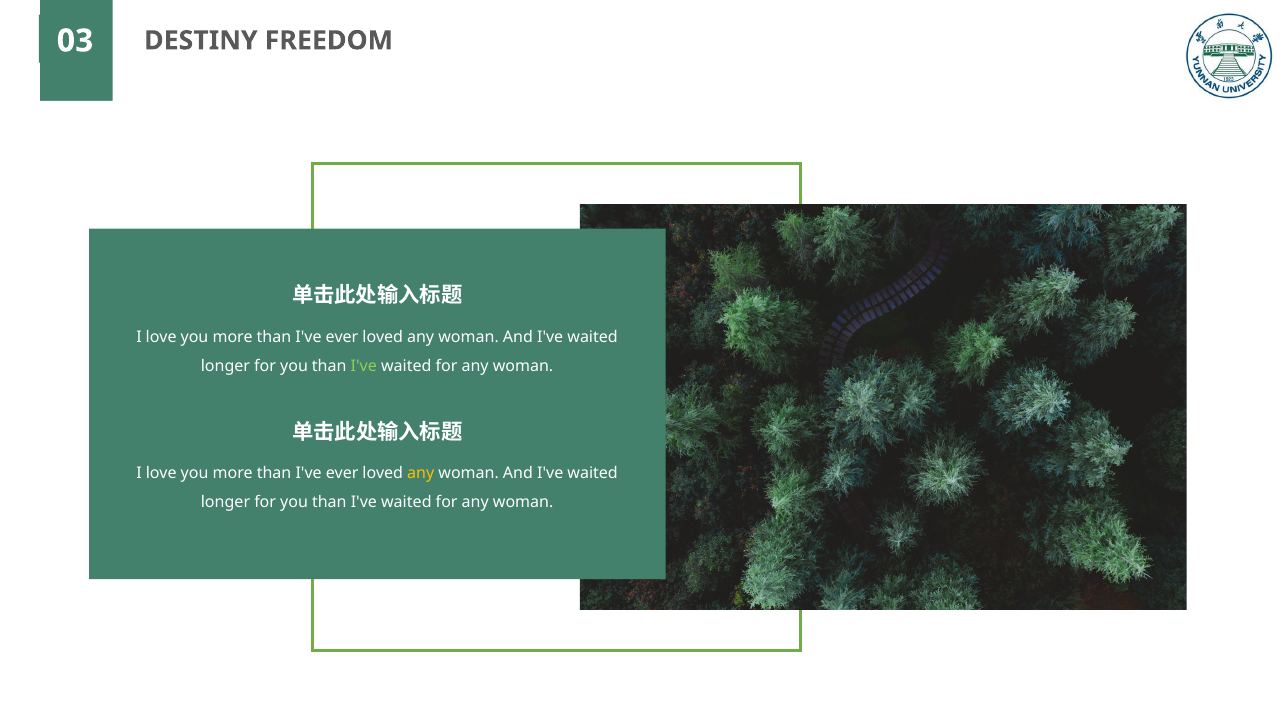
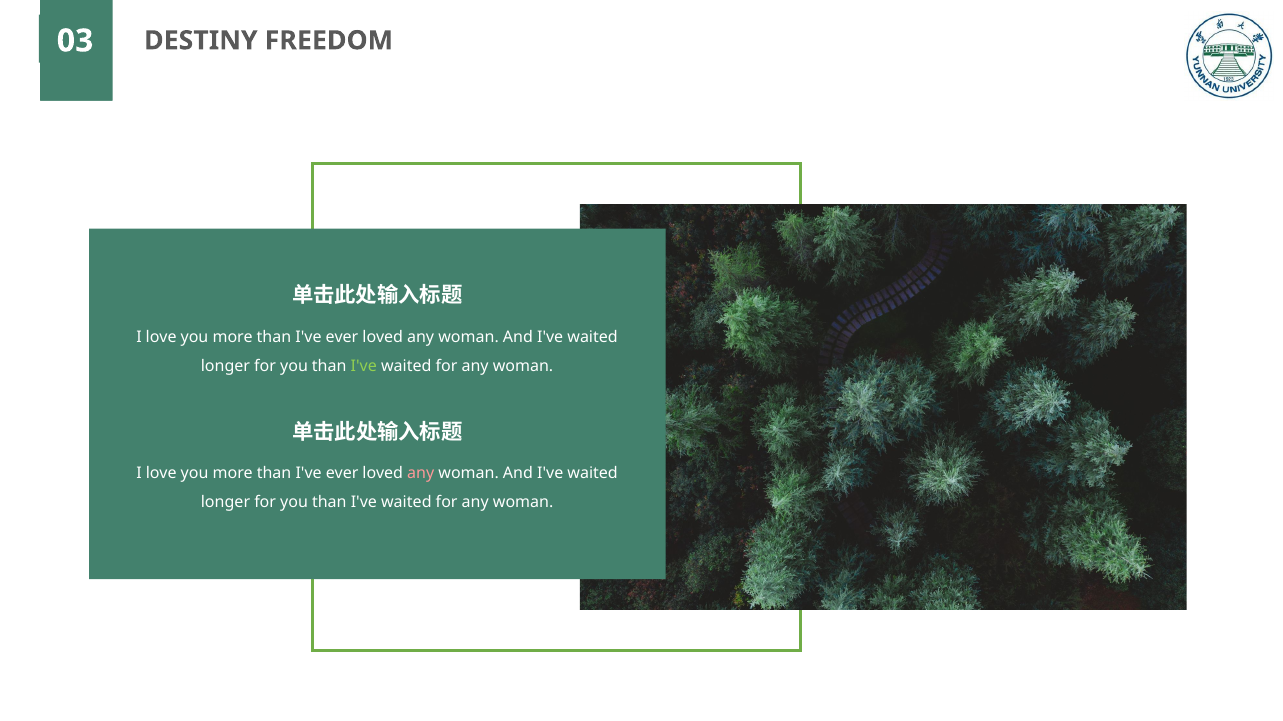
any at (421, 474) colour: yellow -> pink
